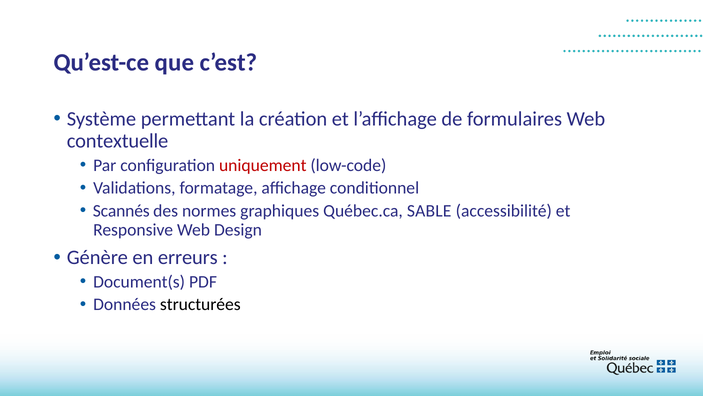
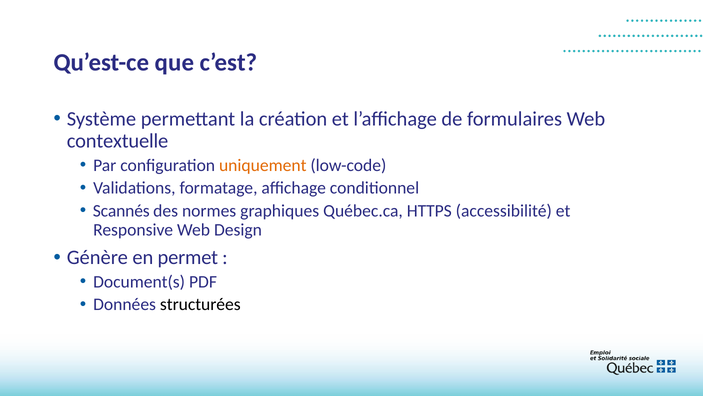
uniquement colour: red -> orange
SABLE: SABLE -> HTTPS
erreurs: erreurs -> permet
